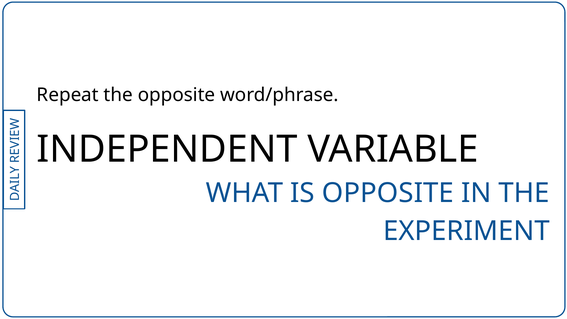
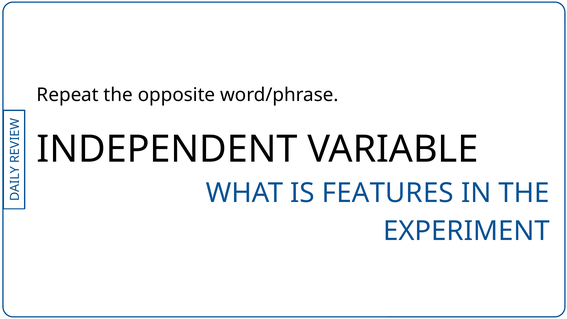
IS OPPOSITE: OPPOSITE -> FEATURES
